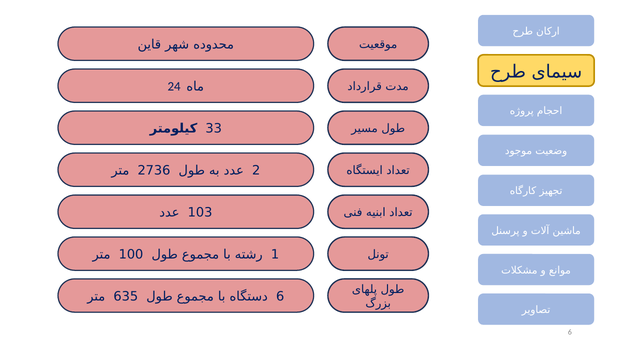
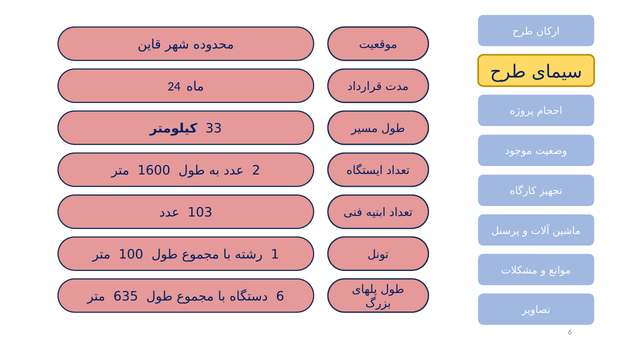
2736: 2736 -> 1600
